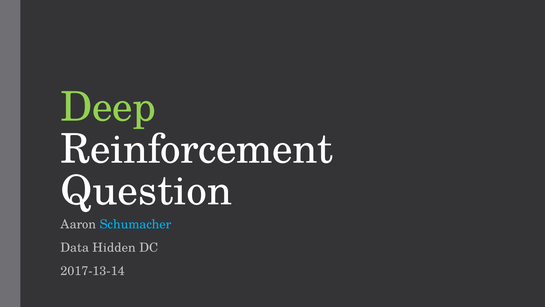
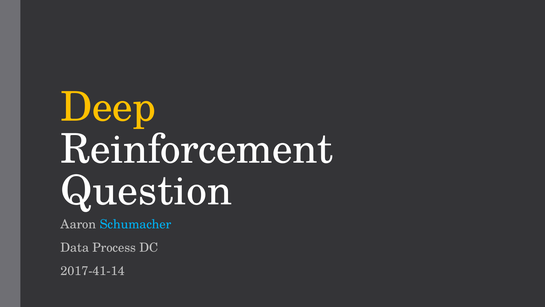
Deep colour: light green -> yellow
Hidden: Hidden -> Process
2017-13-14: 2017-13-14 -> 2017-41-14
